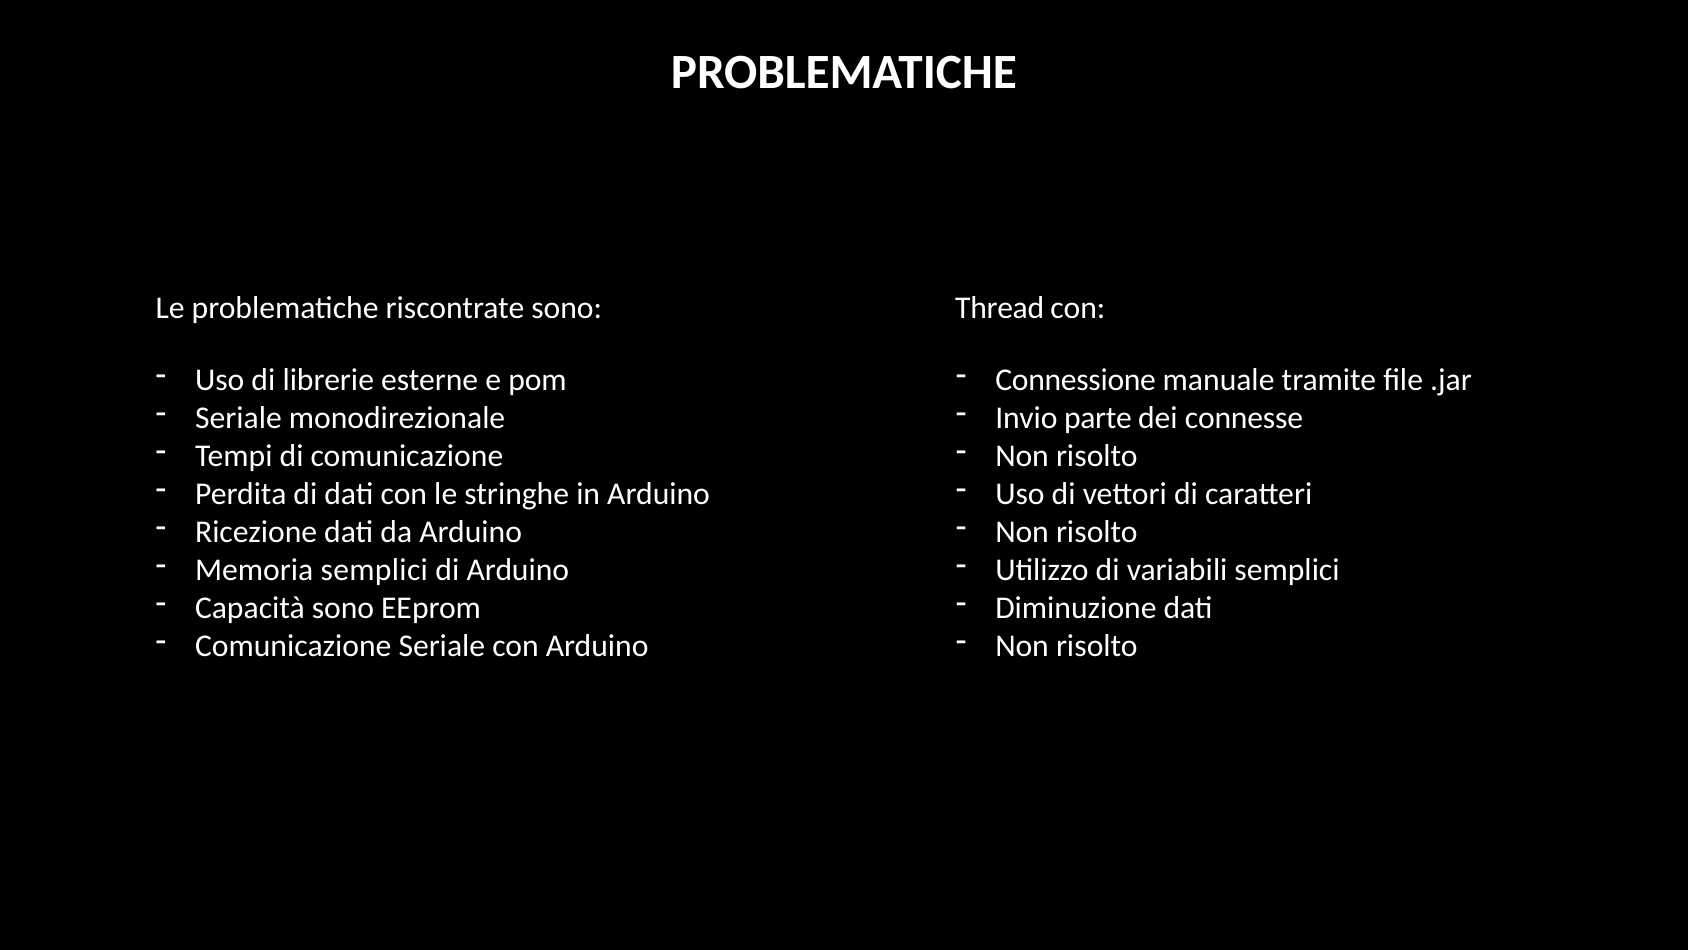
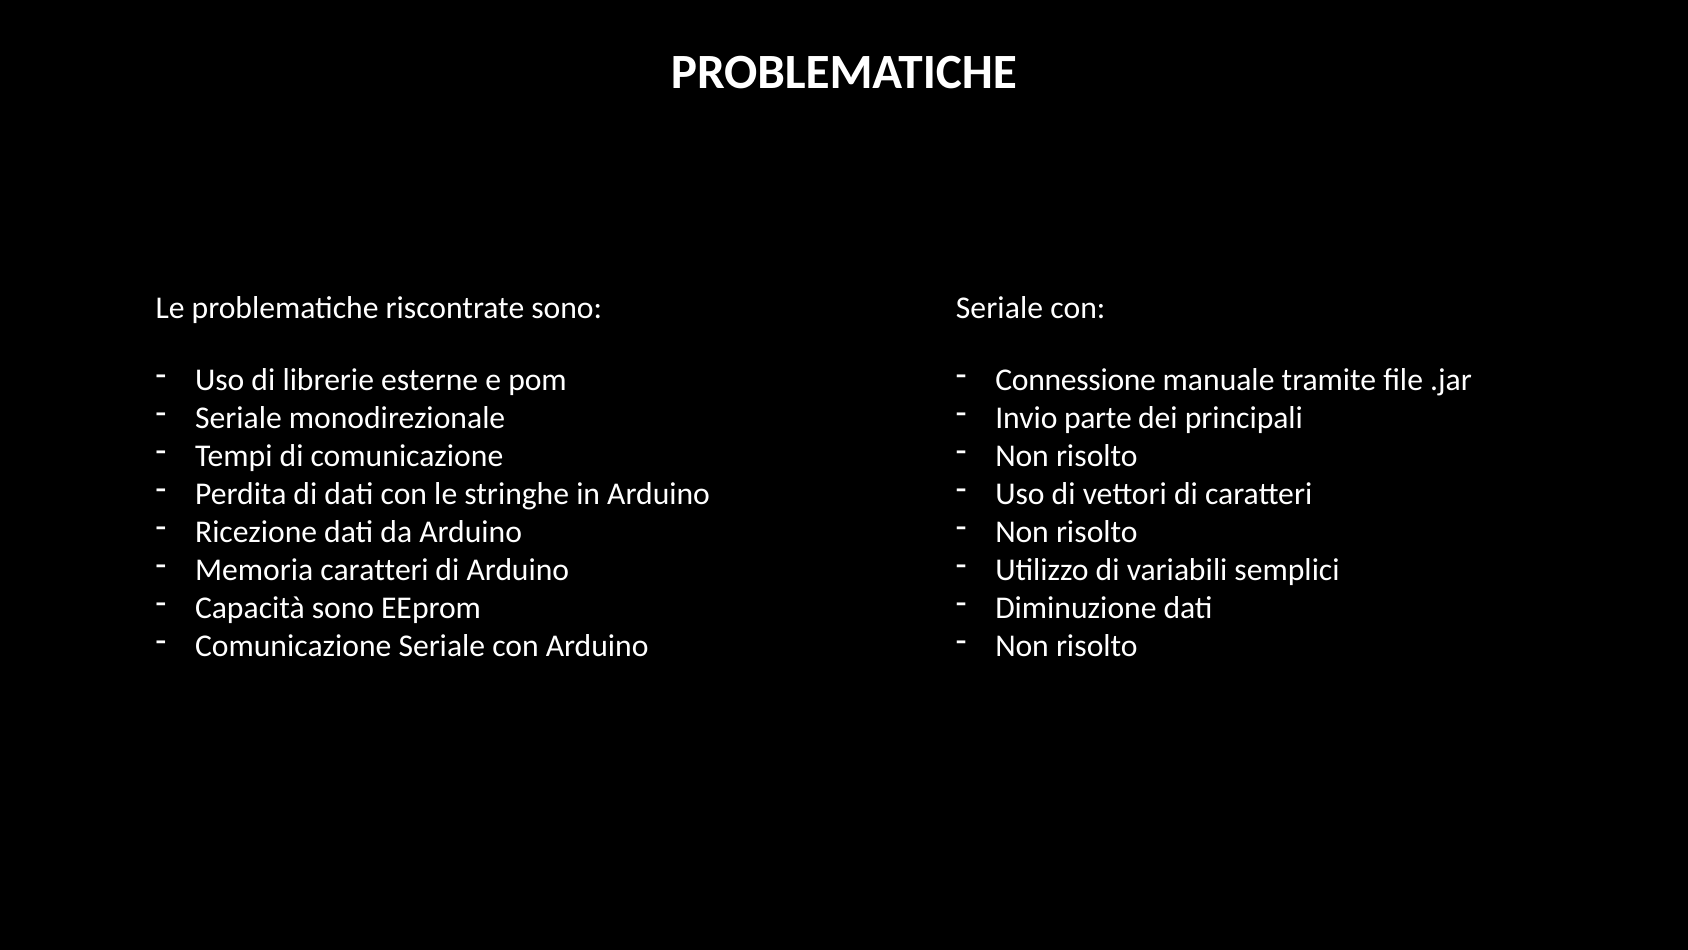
Thread at (1000, 308): Thread -> Seriale
connesse: connesse -> principali
Memoria semplici: semplici -> caratteri
